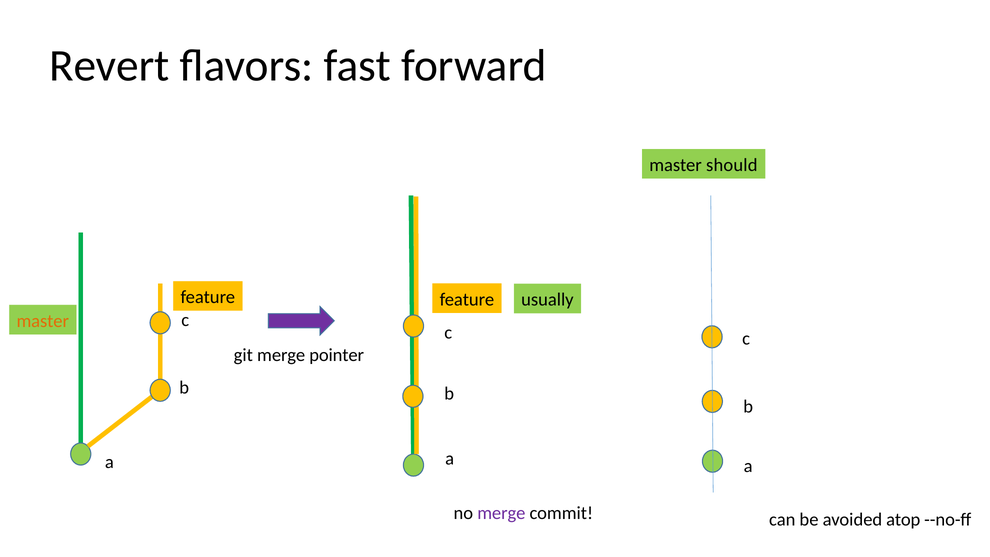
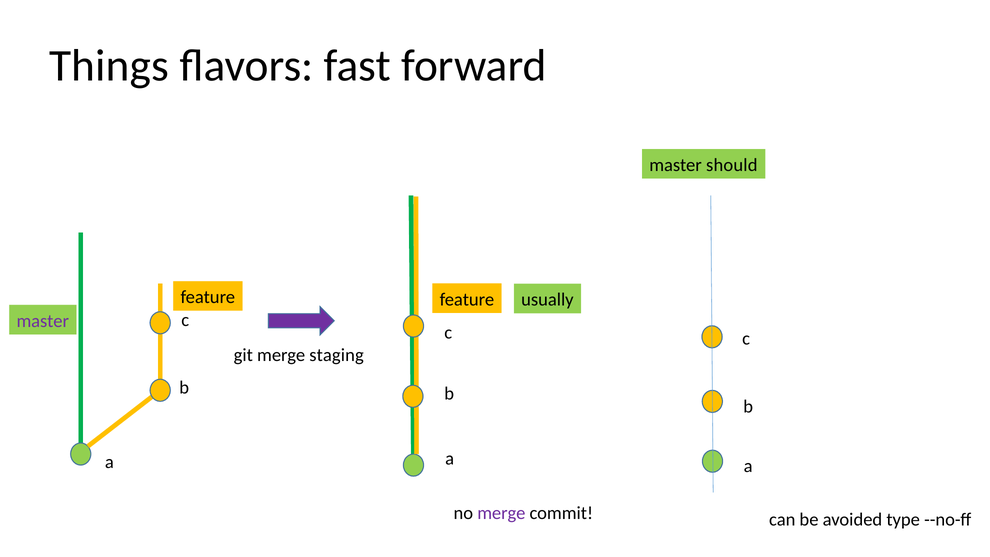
Revert: Revert -> Things
master at (43, 321) colour: orange -> purple
pointer: pointer -> staging
atop: atop -> type
